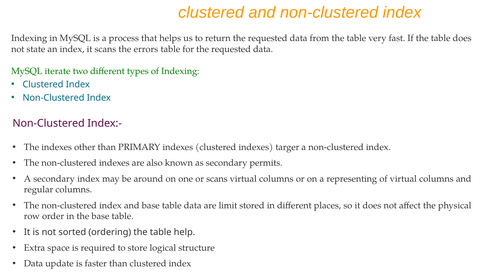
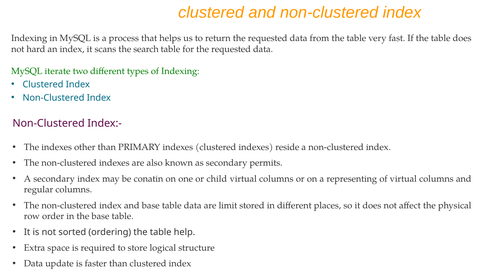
state: state -> hard
errors: errors -> search
targer: targer -> reside
around: around -> conatin
or scans: scans -> child
